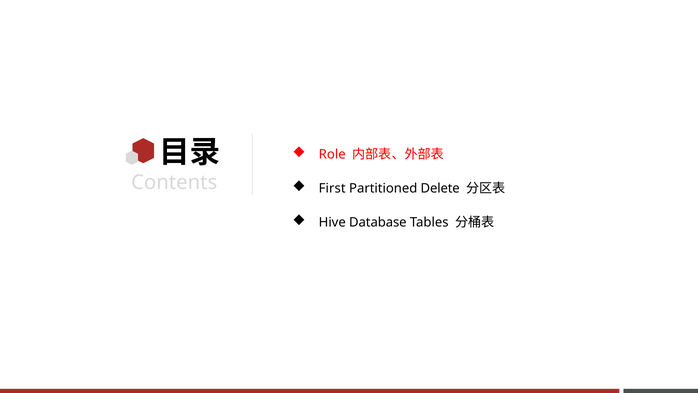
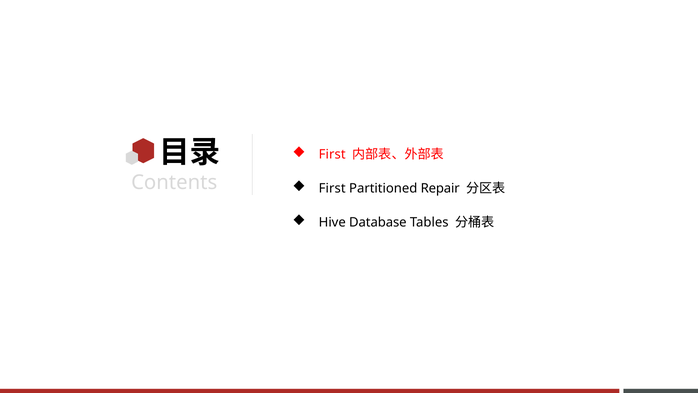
Role at (332, 154): Role -> First
Delete: Delete -> Repair
